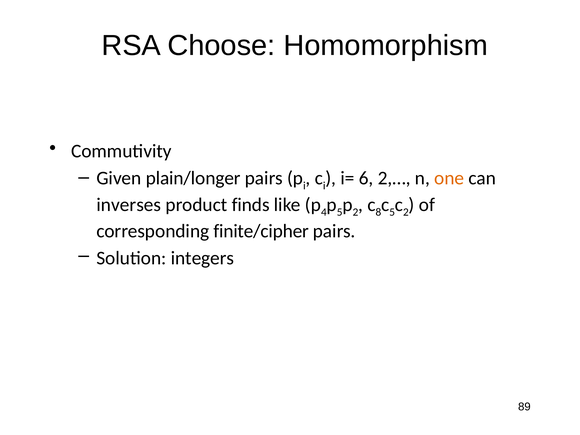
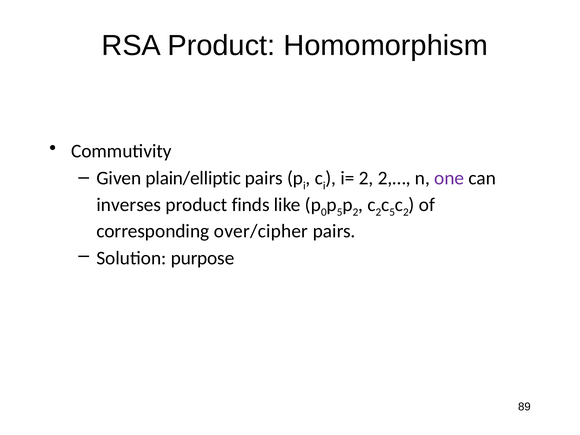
RSA Choose: Choose -> Product
plain/longer: plain/longer -> plain/elliptic
i= 6: 6 -> 2
one colour: orange -> purple
4: 4 -> 0
8 at (378, 212): 8 -> 2
finite/cipher: finite/cipher -> over/cipher
integers: integers -> purpose
